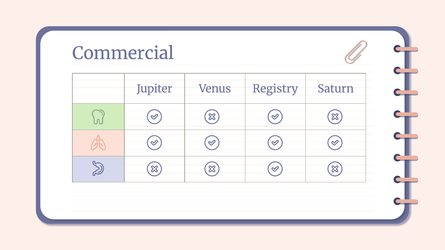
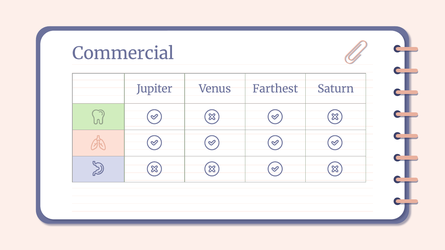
Registry: Registry -> Farthest
